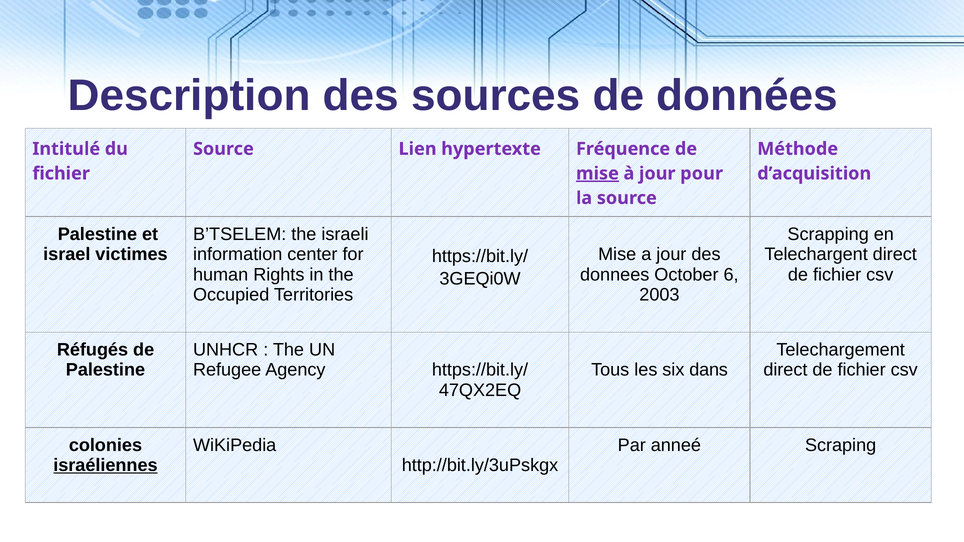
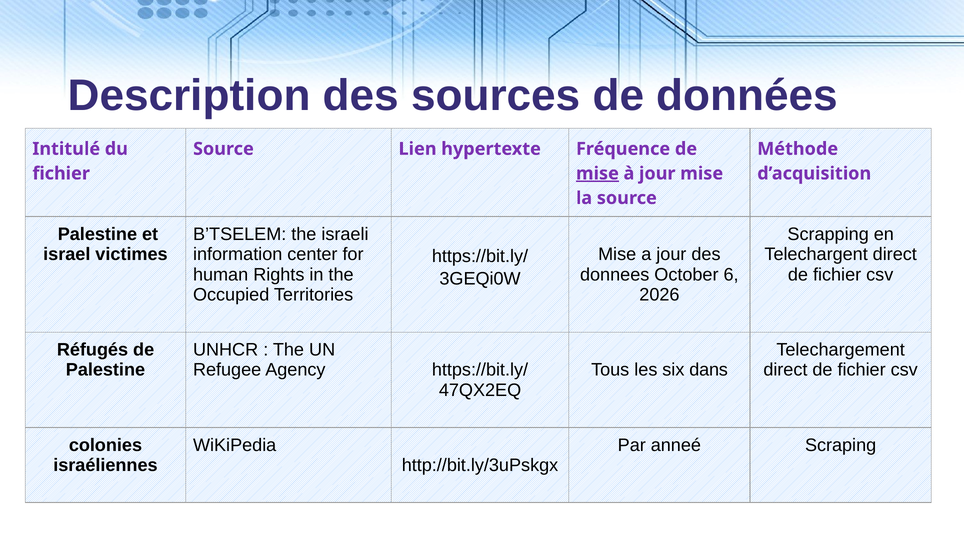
jour pour: pour -> mise
2003: 2003 -> 2026
israéliennes underline: present -> none
